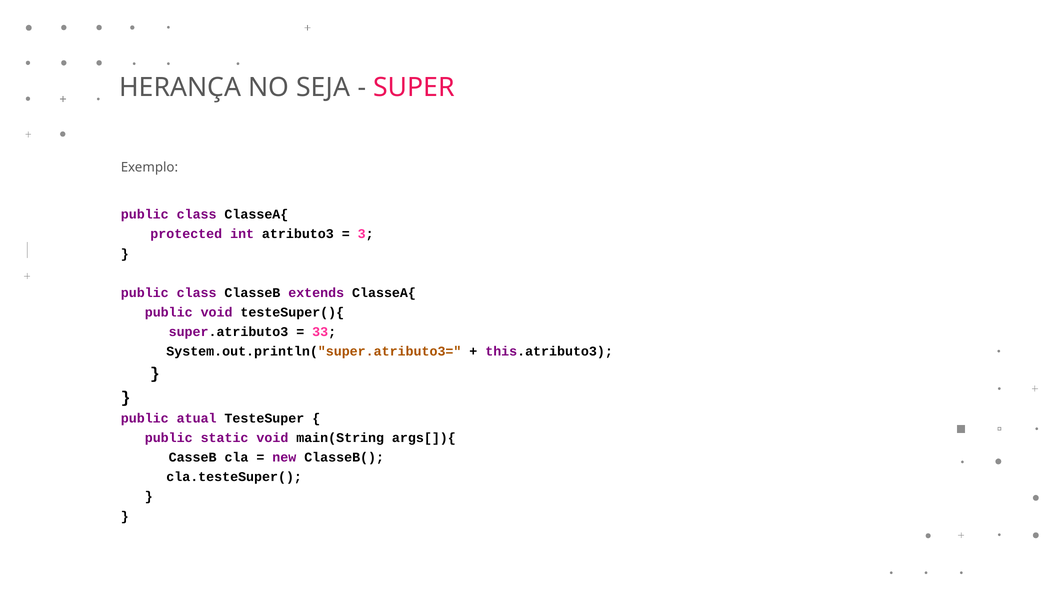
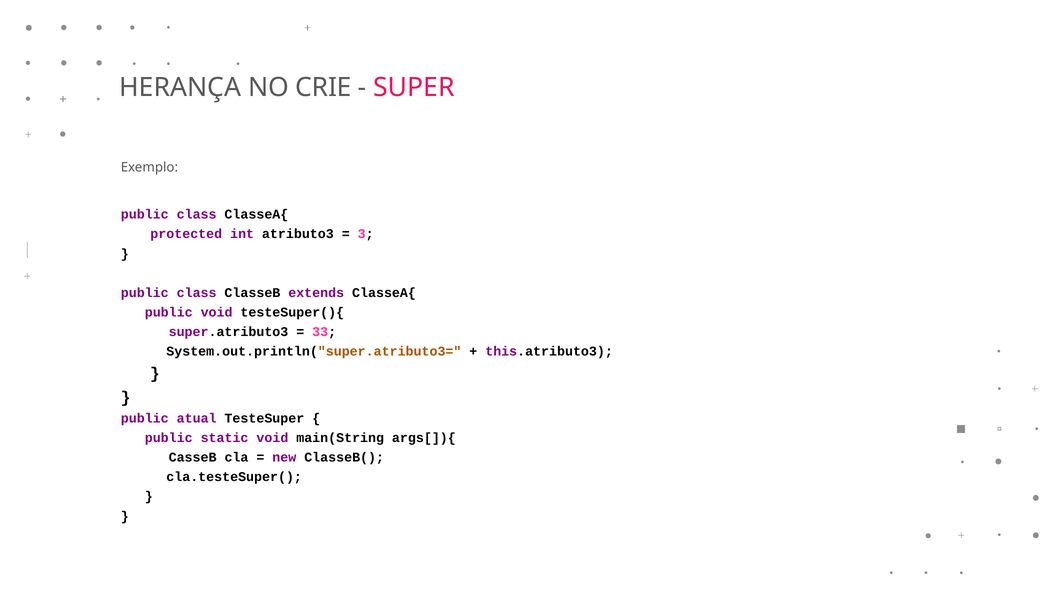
SEJA: SEJA -> CRIE
